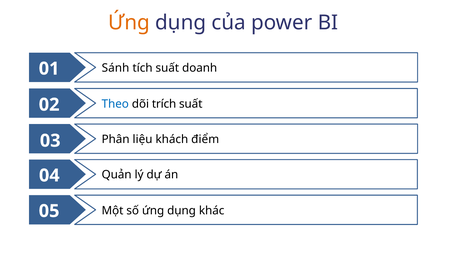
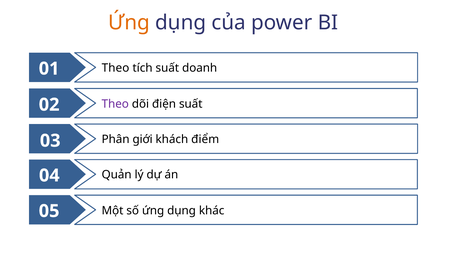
Sánh at (116, 68): Sánh -> Theo
Theo at (115, 104) colour: blue -> purple
trích: trích -> điện
liệu: liệu -> giới
